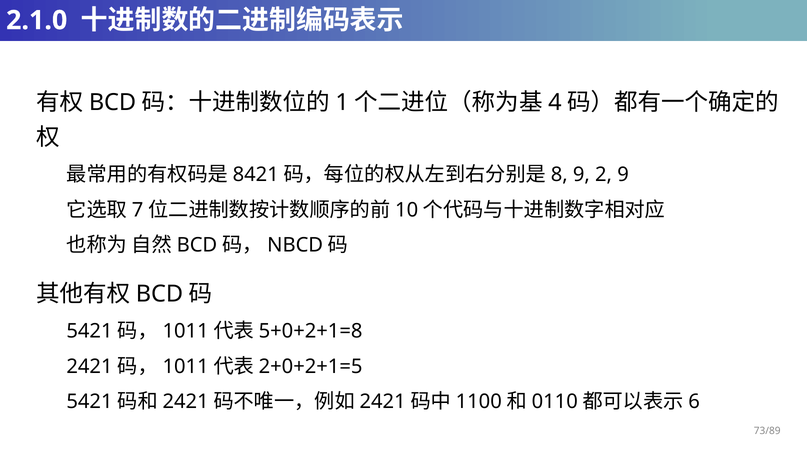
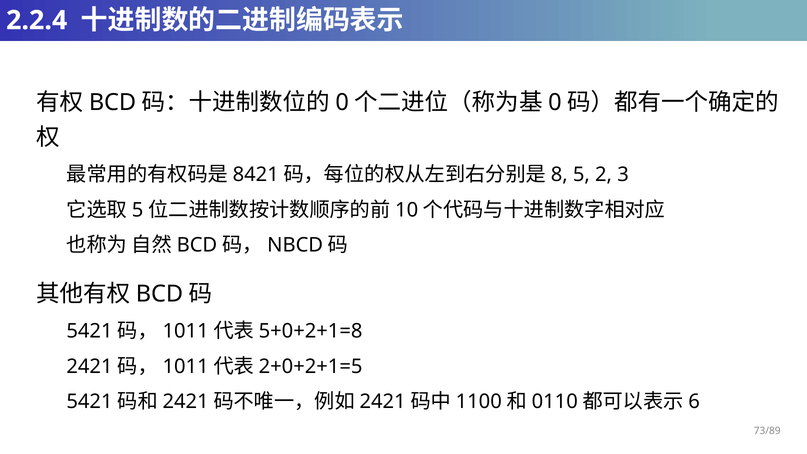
2.1.0: 2.1.0 -> 2.2.4
1 at (342, 102): 1 -> 0
4 at (555, 102): 4 -> 0
9 at (581, 175): 9 -> 5
2 9: 9 -> 3
7 at (138, 210): 7 -> 5
